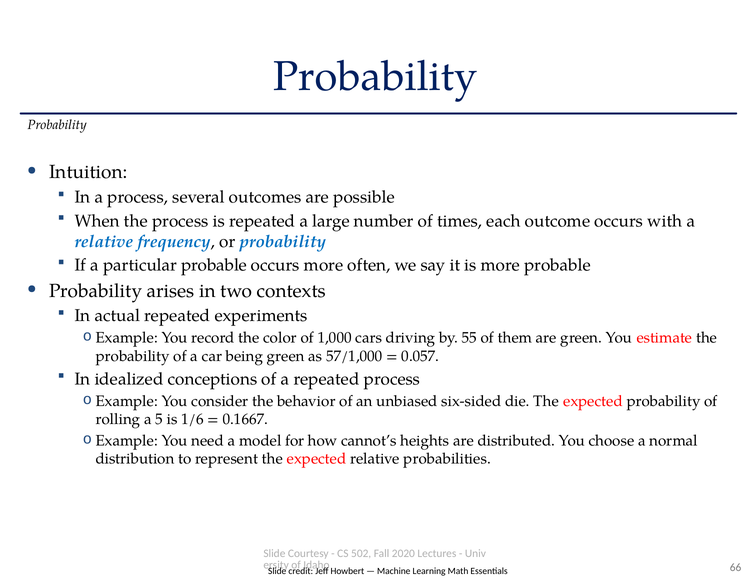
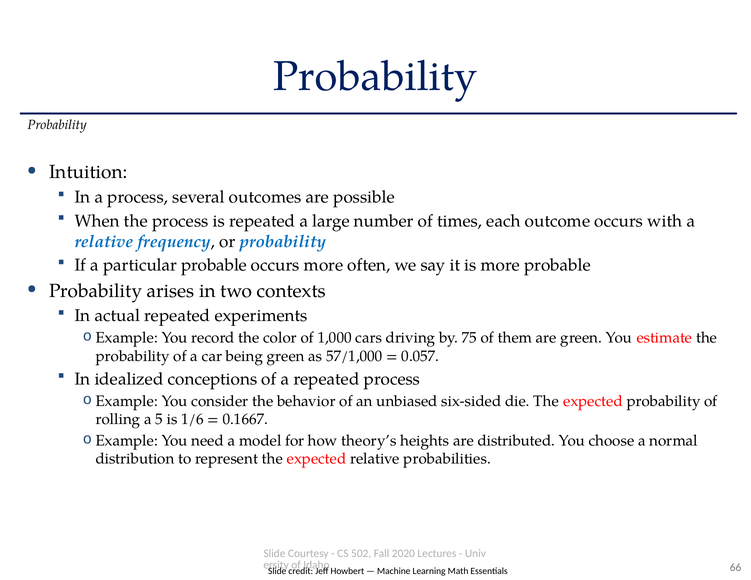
55: 55 -> 75
cannot’s: cannot’s -> theory’s
